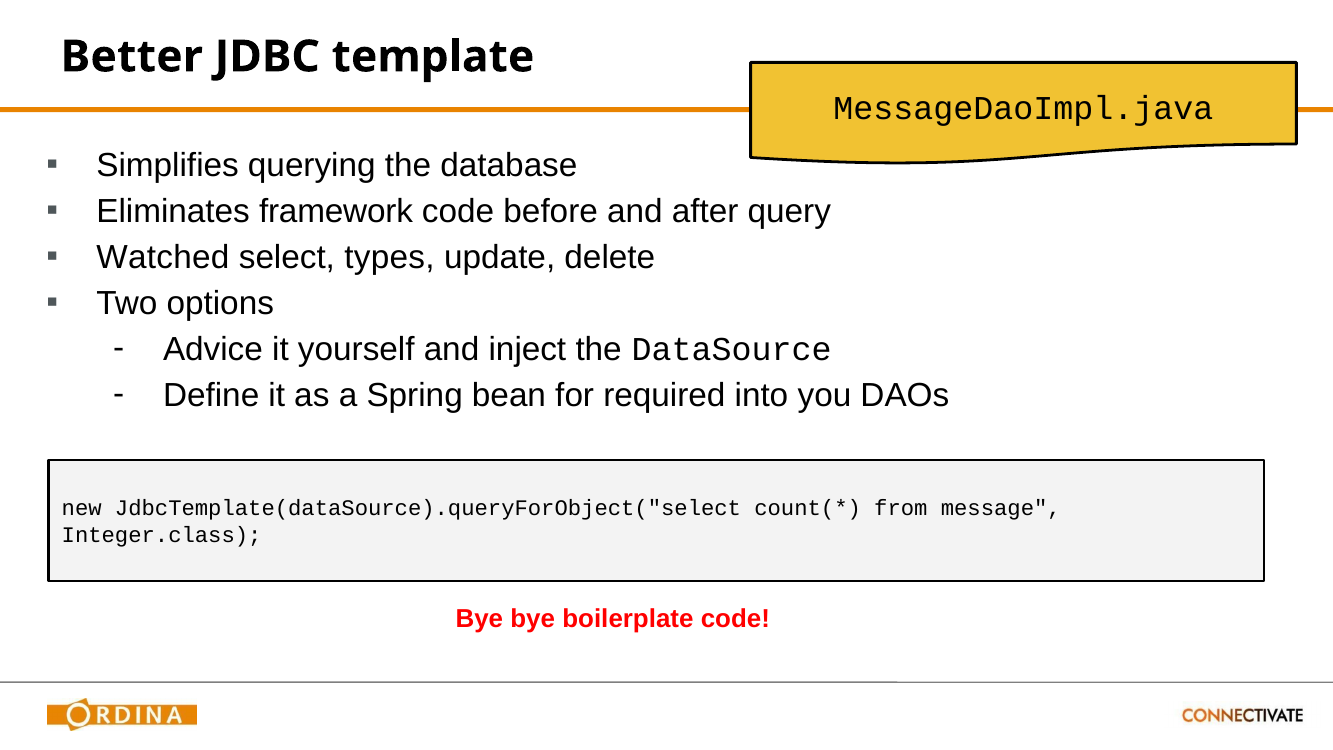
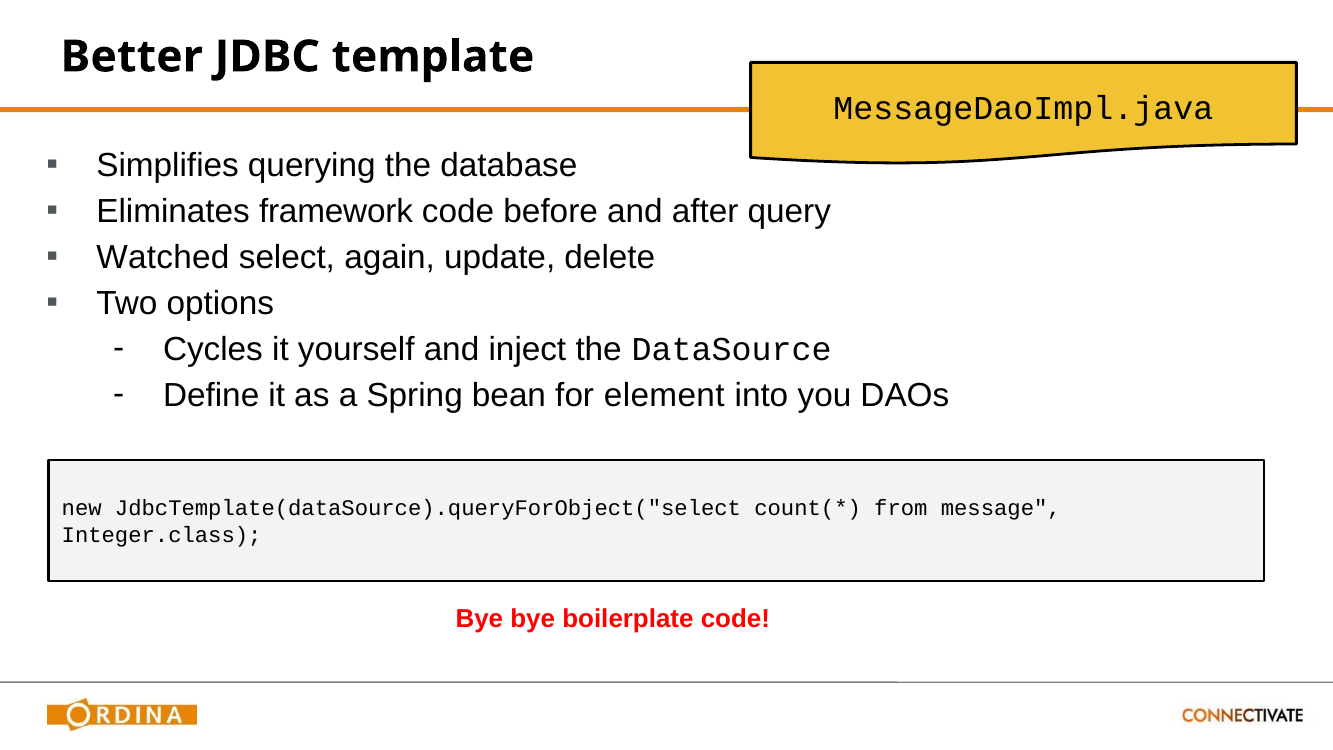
types: types -> again
Advice: Advice -> Cycles
required: required -> element
